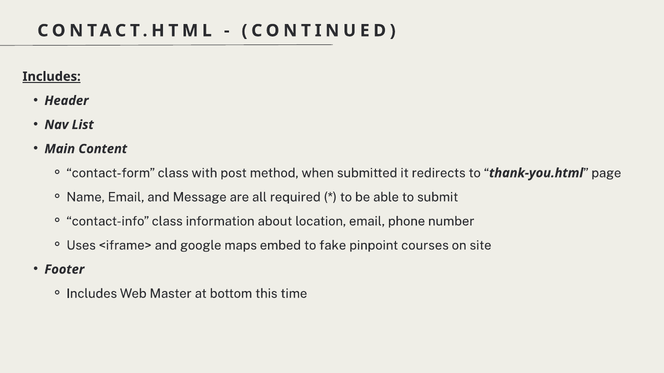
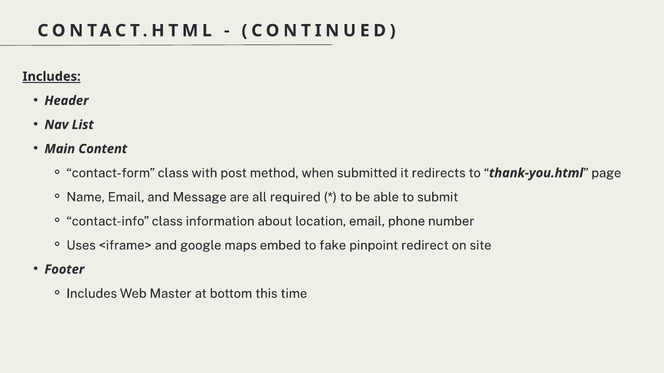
courses: courses -> redirect
